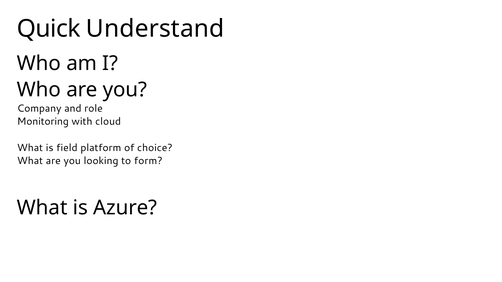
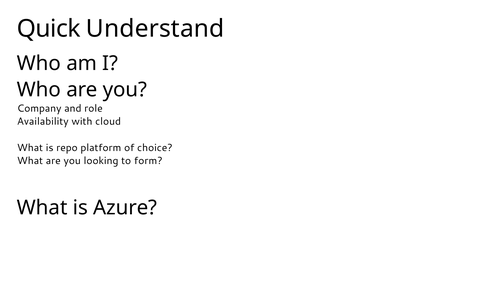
Monitoring: Monitoring -> Availability
field: field -> repo
